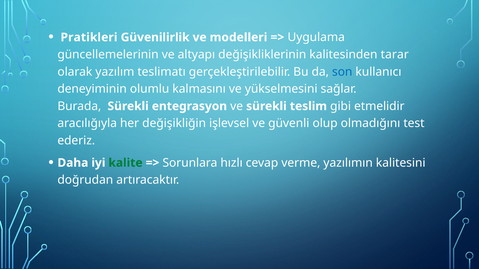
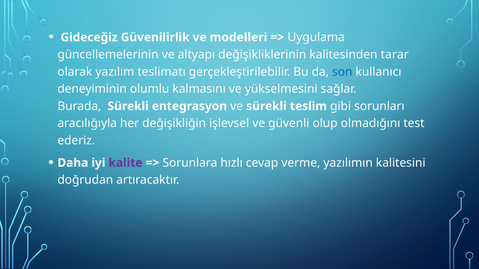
Pratikleri: Pratikleri -> Gideceğiz
etmelidir: etmelidir -> sorunları
kalite colour: green -> purple
